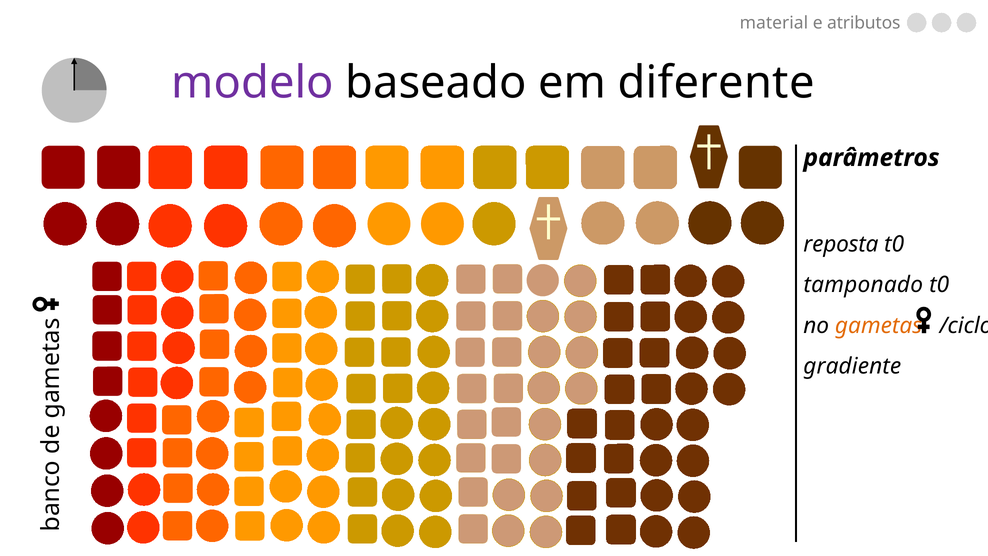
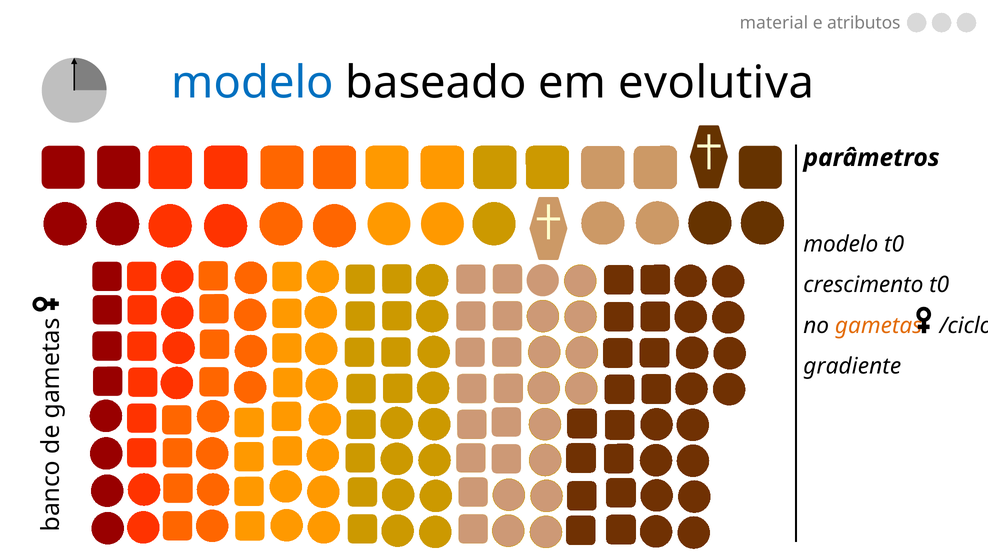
modelo at (253, 83) colour: purple -> blue
diferente: diferente -> evolutiva
reposta at (841, 244): reposta -> modelo
tamponado: tamponado -> crescimento
